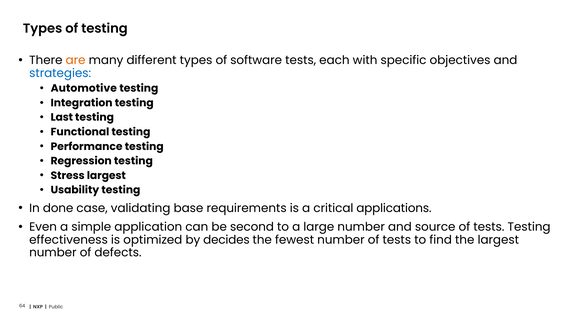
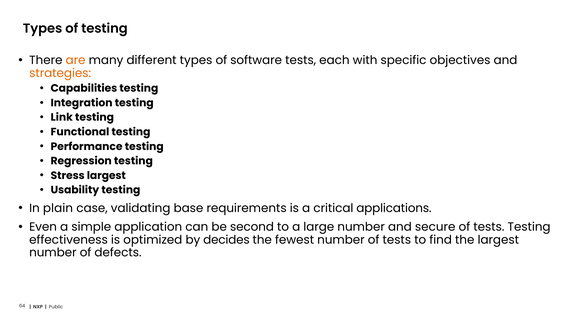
strategies colour: blue -> orange
Automotive: Automotive -> Capabilities
Last: Last -> Link
done: done -> plain
source: source -> secure
